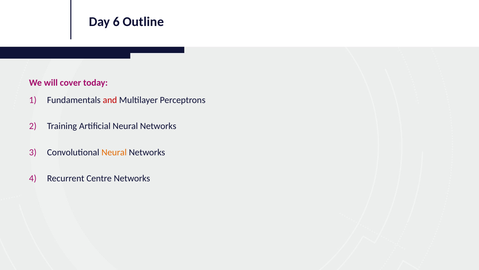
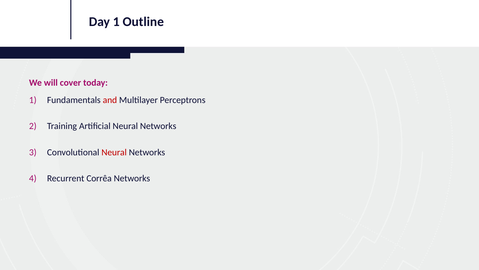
Day 6: 6 -> 1
Neural at (114, 152) colour: orange -> red
Centre: Centre -> Corrêa
